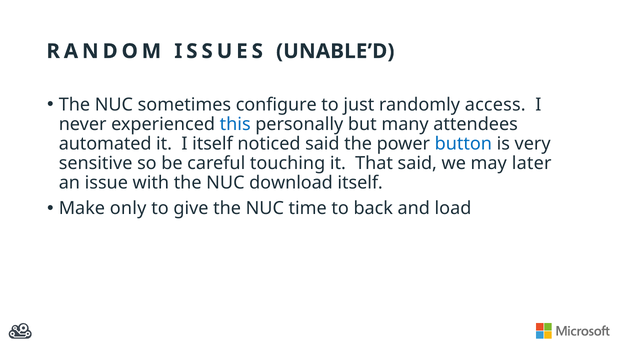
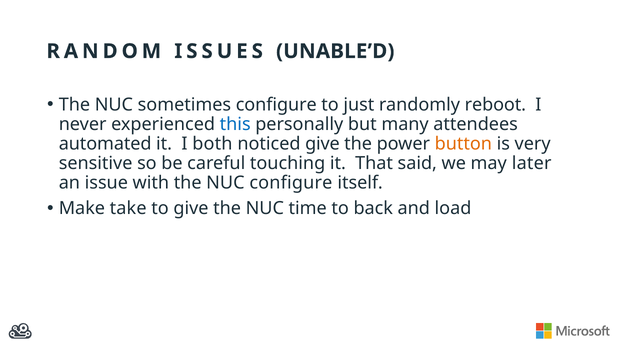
access: access -> reboot
I itself: itself -> both
noticed said: said -> give
button colour: blue -> orange
NUC download: download -> configure
only: only -> take
